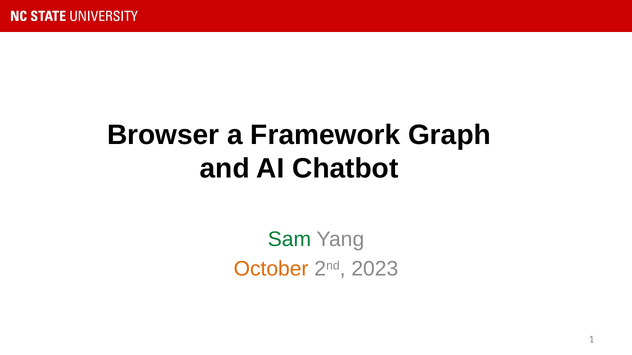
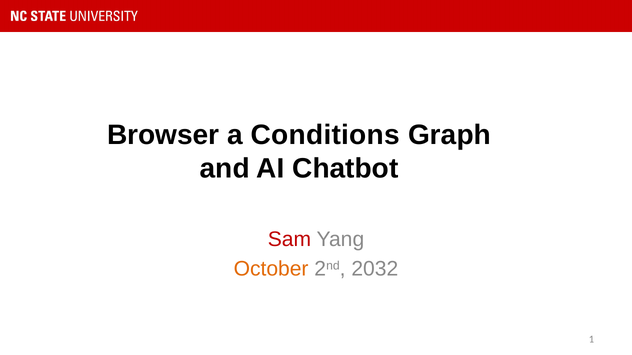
Framework: Framework -> Conditions
Sam colour: green -> red
2023: 2023 -> 2032
